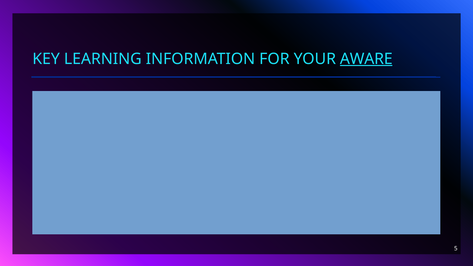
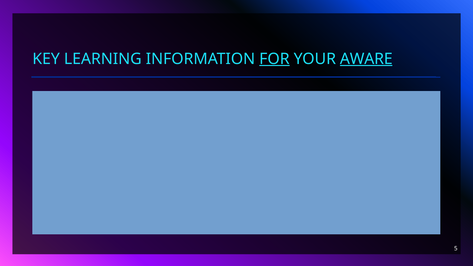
FOR underline: none -> present
